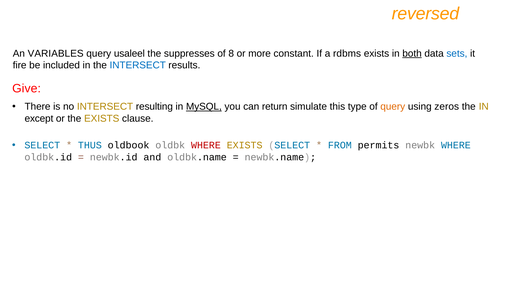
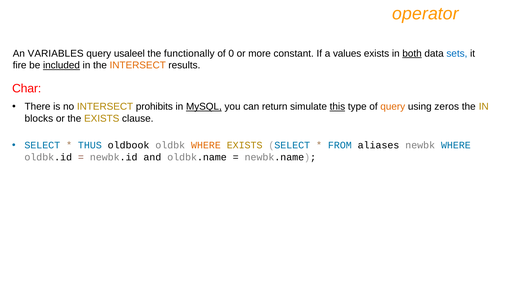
reversed: reversed -> operator
suppresses: suppresses -> functionally
8: 8 -> 0
rdbms: rdbms -> values
included underline: none -> present
INTERSECT at (138, 65) colour: blue -> orange
Give: Give -> Char
resulting: resulting -> prohibits
this underline: none -> present
except: except -> blocks
WHERE at (206, 146) colour: red -> orange
permits: permits -> aliases
